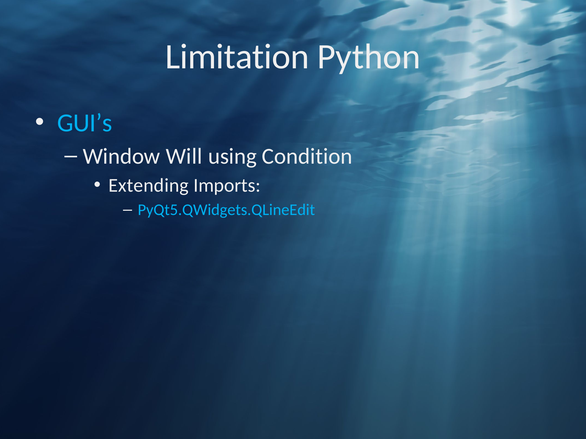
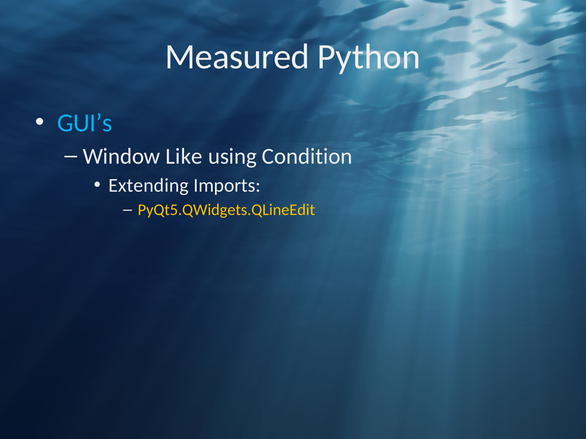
Limitation: Limitation -> Measured
Will: Will -> Like
PyQt5.QWidgets.QLineEdit colour: light blue -> yellow
